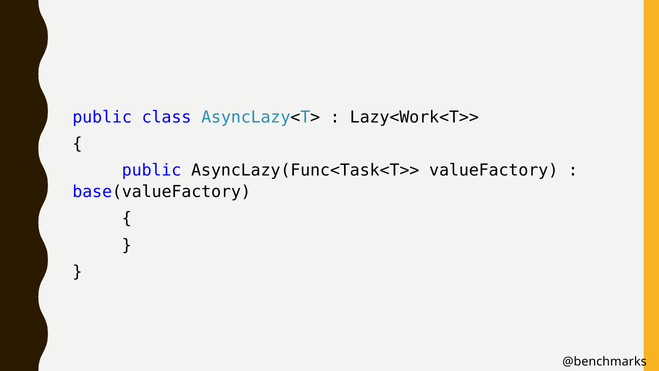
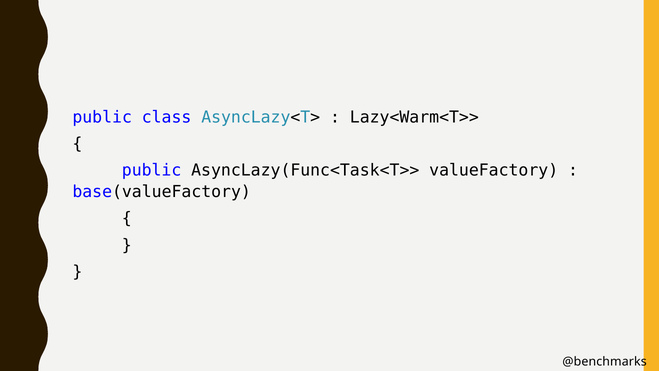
Lazy<Work<T>>: Lazy<Work<T>> -> Lazy<Warm<T>>
